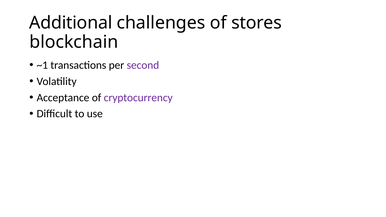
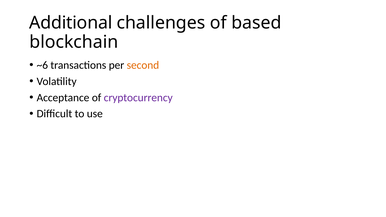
stores: stores -> based
~1: ~1 -> ~6
second colour: purple -> orange
